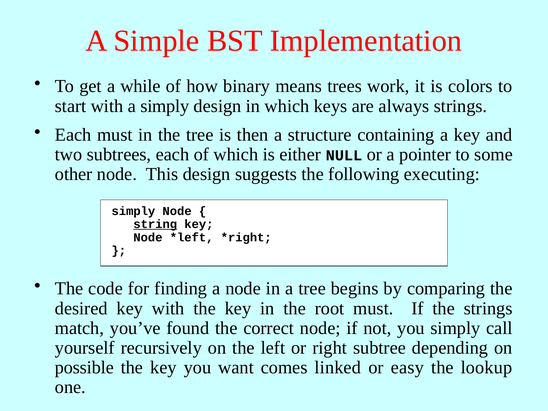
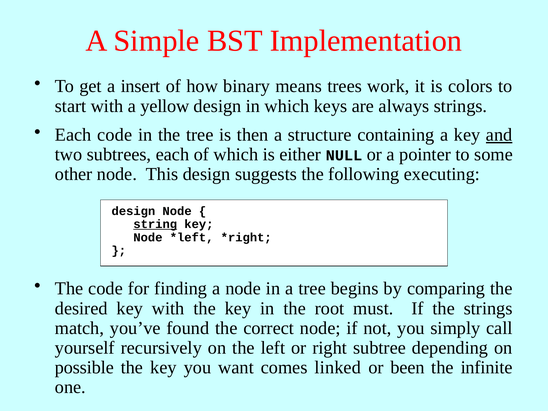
while: while -> insert
a simply: simply -> yellow
Each must: must -> code
and underline: none -> present
simply at (133, 211): simply -> design
easy: easy -> been
lookup: lookup -> infinite
